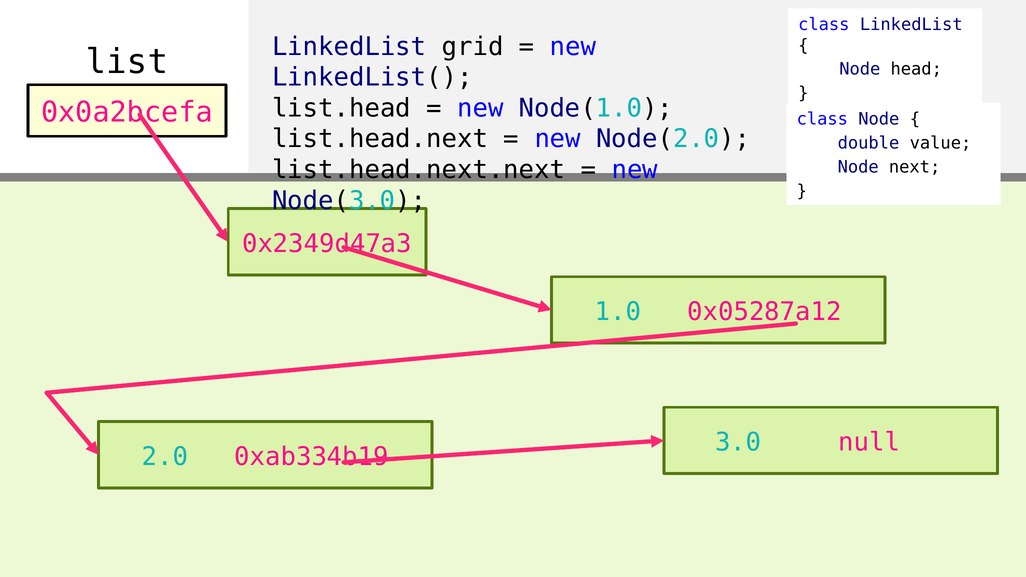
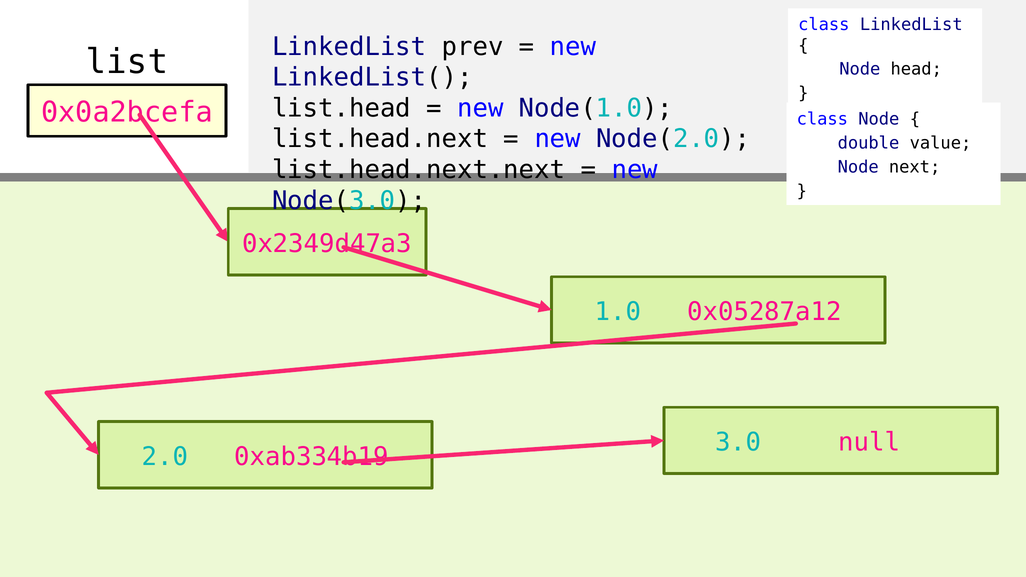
grid: grid -> prev
